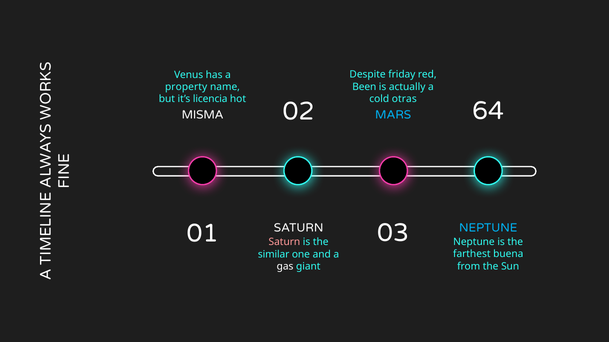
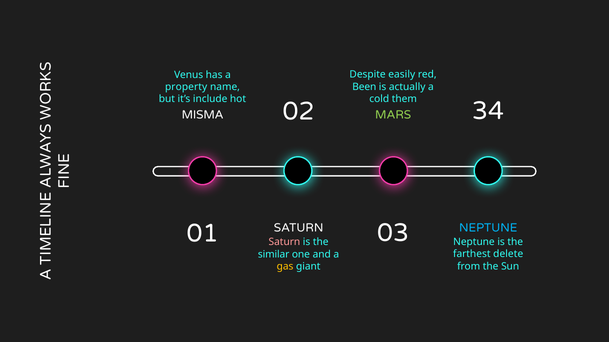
friday: friday -> easily
otras: otras -> them
licencia: licencia -> include
64: 64 -> 34
MARS colour: light blue -> light green
buena: buena -> delete
gas colour: white -> yellow
